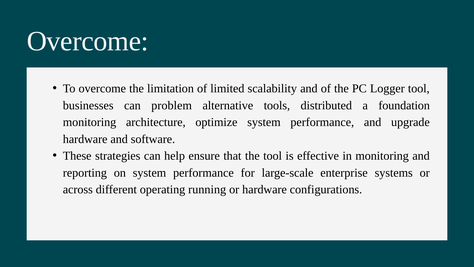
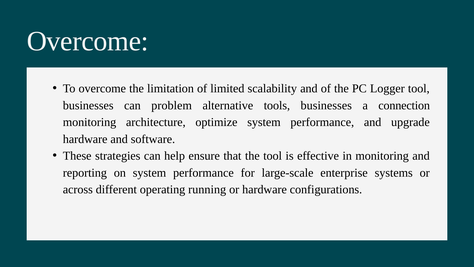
tools distributed: distributed -> businesses
foundation: foundation -> connection
